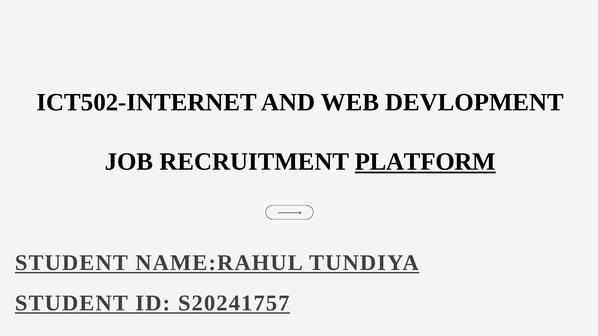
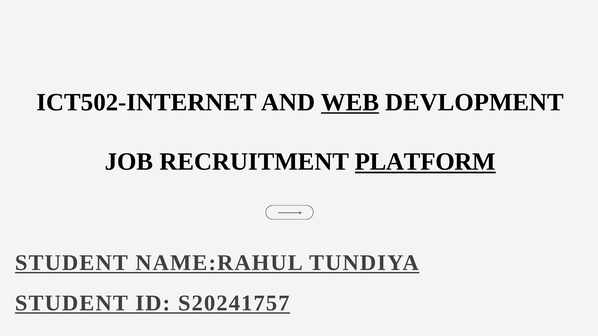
WEB underline: none -> present
